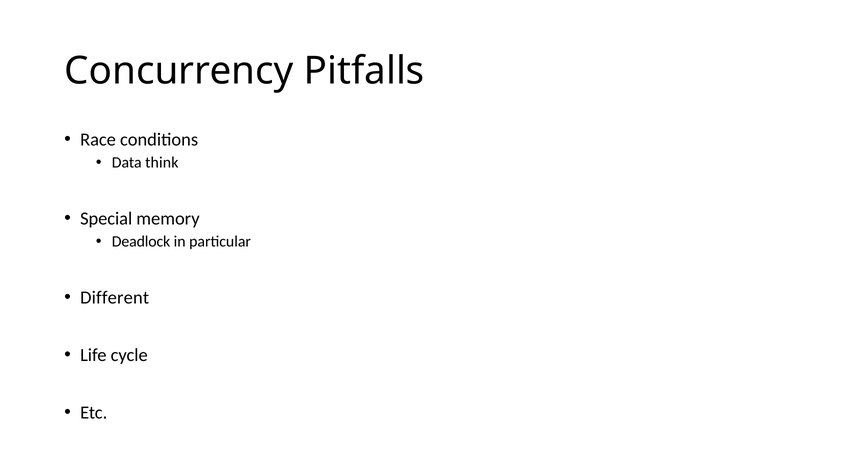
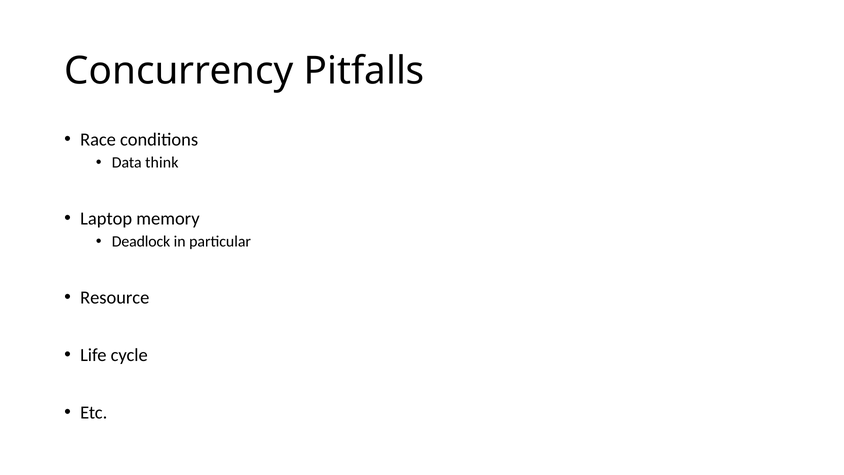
Special: Special -> Laptop
Different: Different -> Resource
